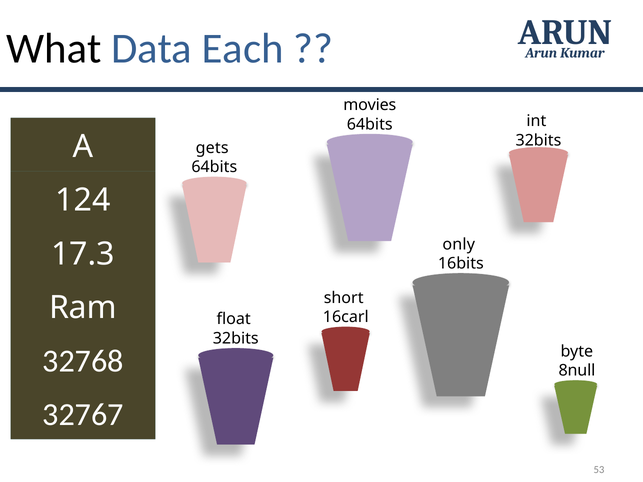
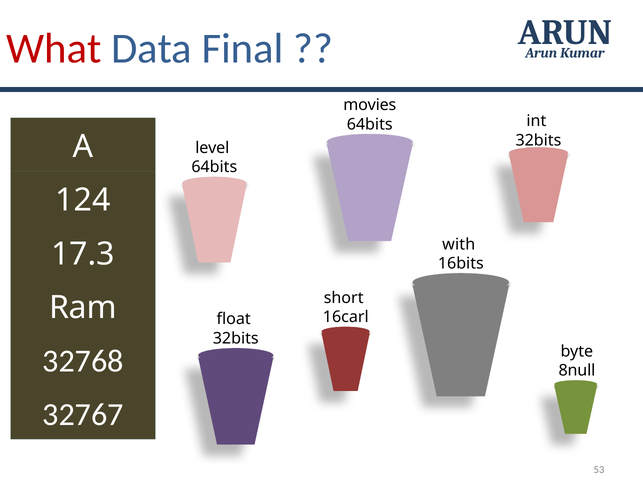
What colour: black -> red
Each: Each -> Final
gets: gets -> level
only: only -> with
